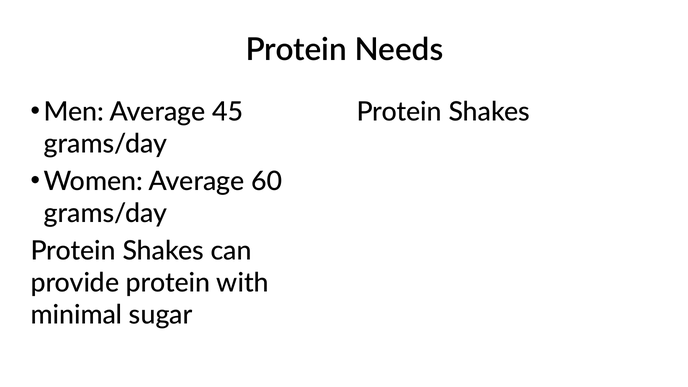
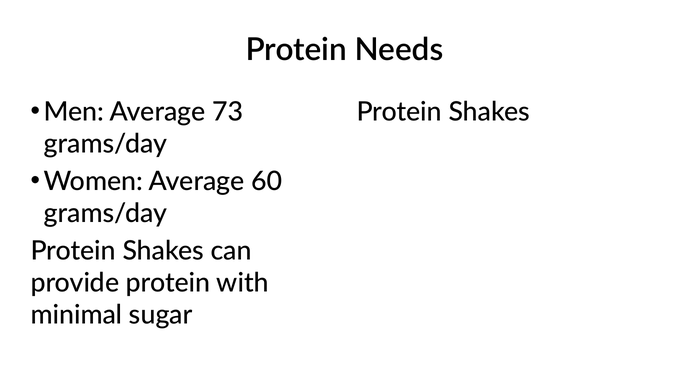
45: 45 -> 73
